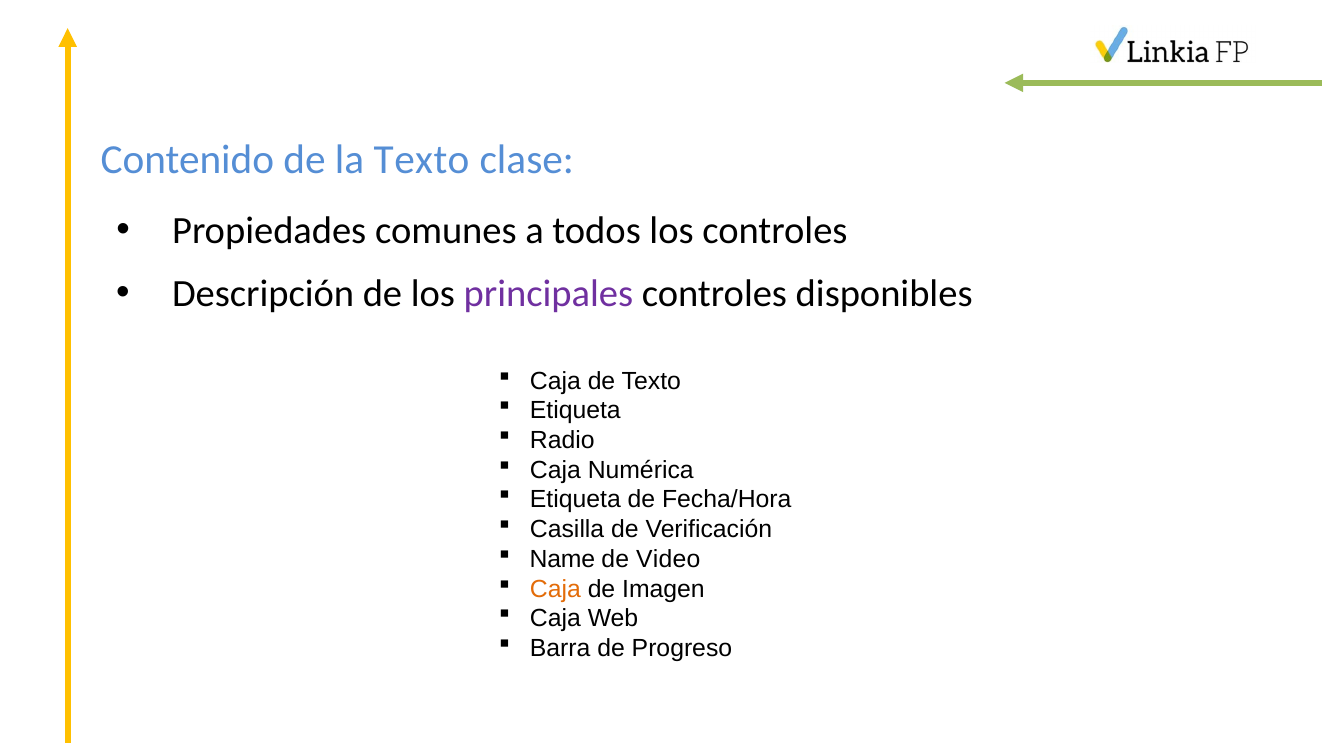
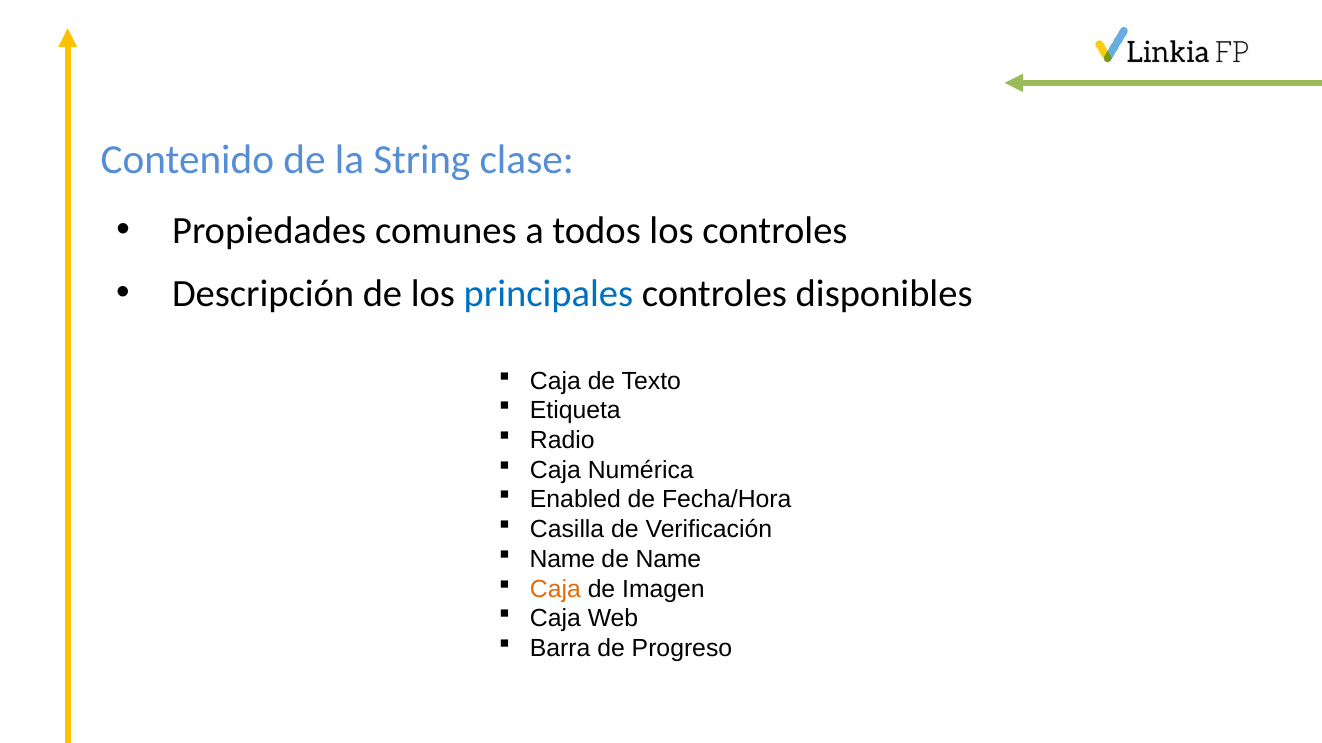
la Texto: Texto -> String
principales colour: purple -> blue
Etiqueta at (575, 500): Etiqueta -> Enabled
de Video: Video -> Name
